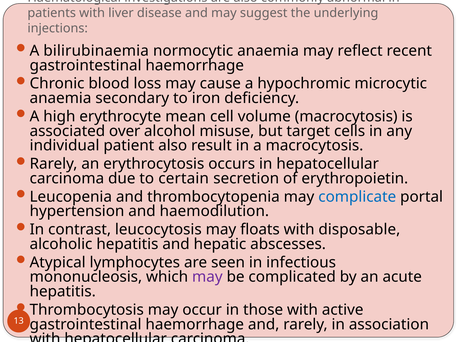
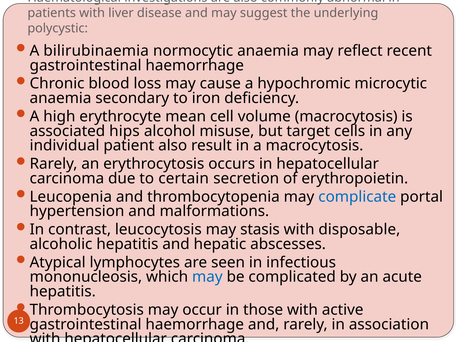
injections: injections -> polycystic
over: over -> hips
haemodilution: haemodilution -> malformations
floats: floats -> stasis
may at (207, 278) colour: purple -> blue
